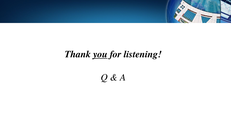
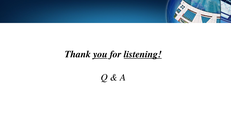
listening underline: none -> present
